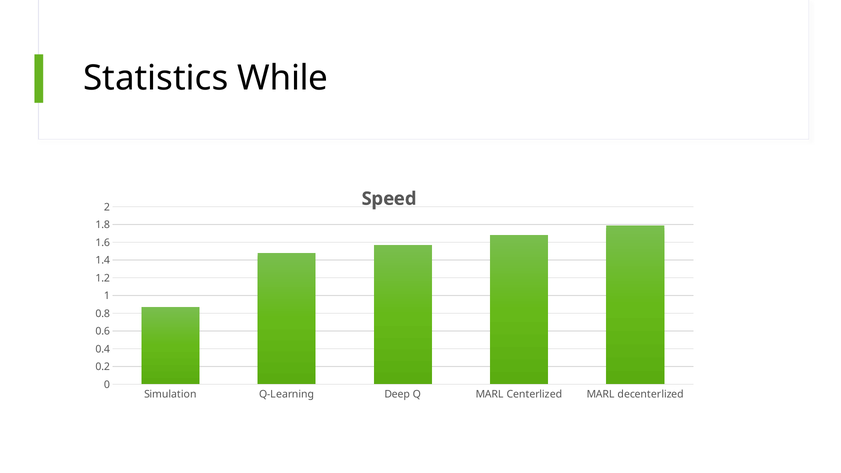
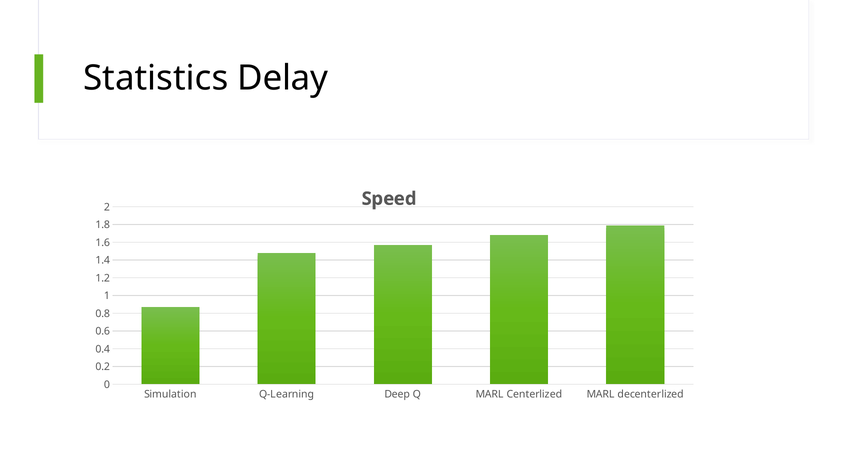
While: While -> Delay
